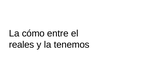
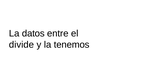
cómo: cómo -> datos
reales: reales -> divide
